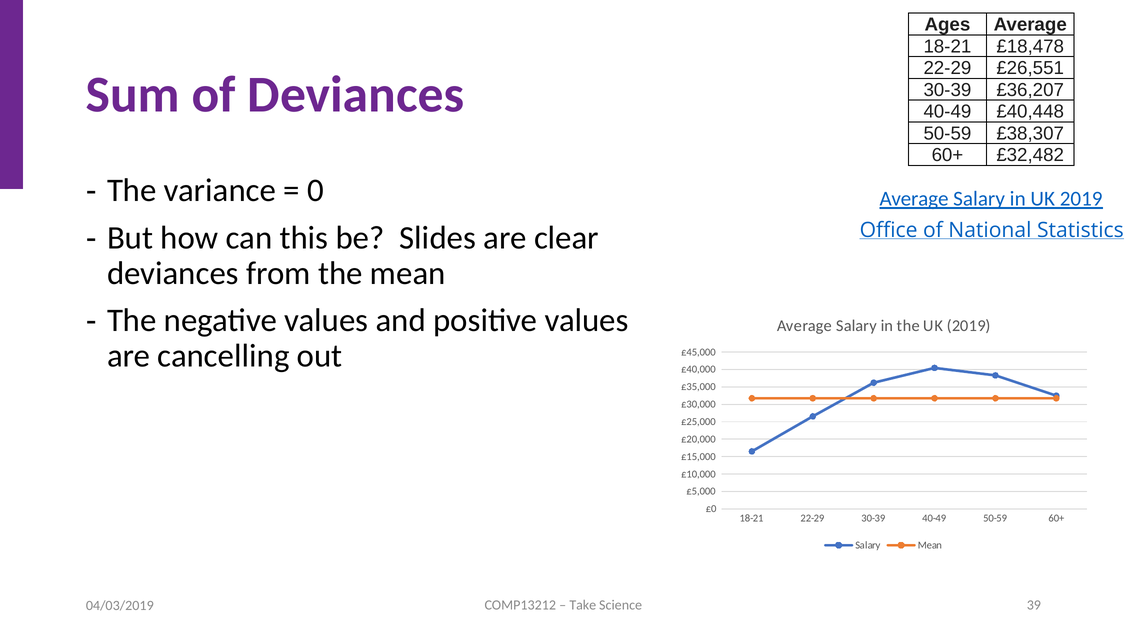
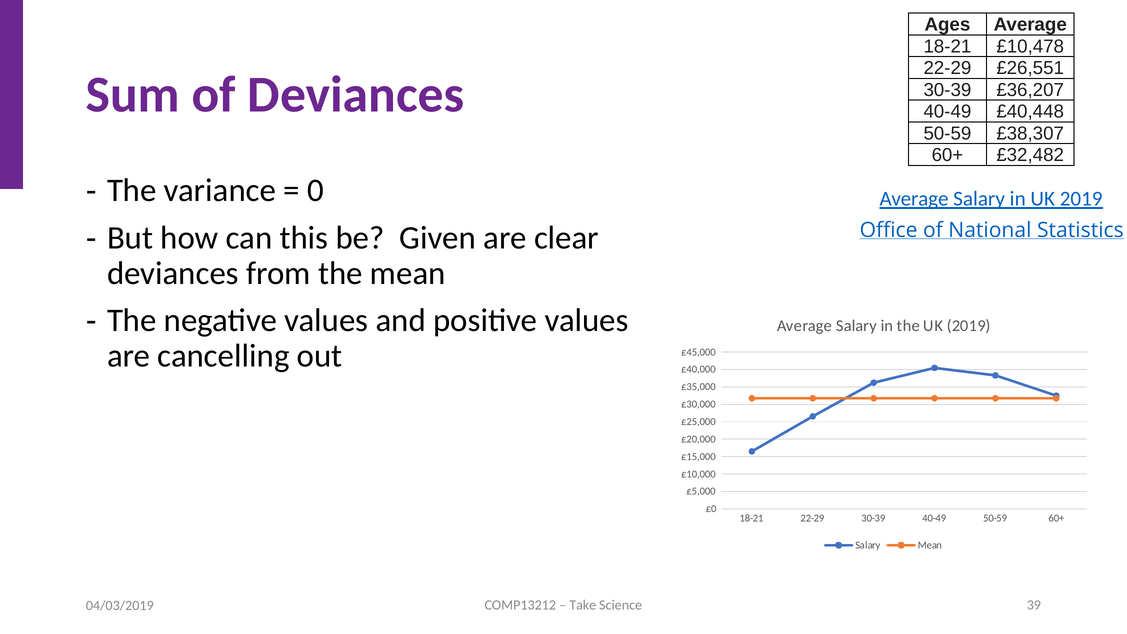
£18,478: £18,478 -> £10,478
Slides: Slides -> Given
